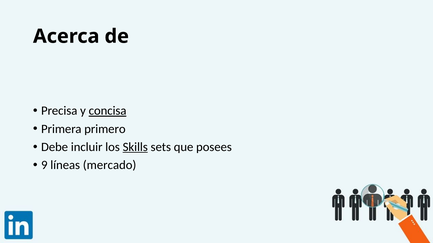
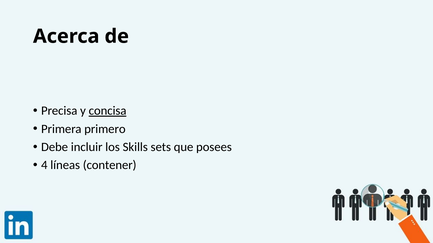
Skills underline: present -> none
9: 9 -> 4
mercado: mercado -> contener
